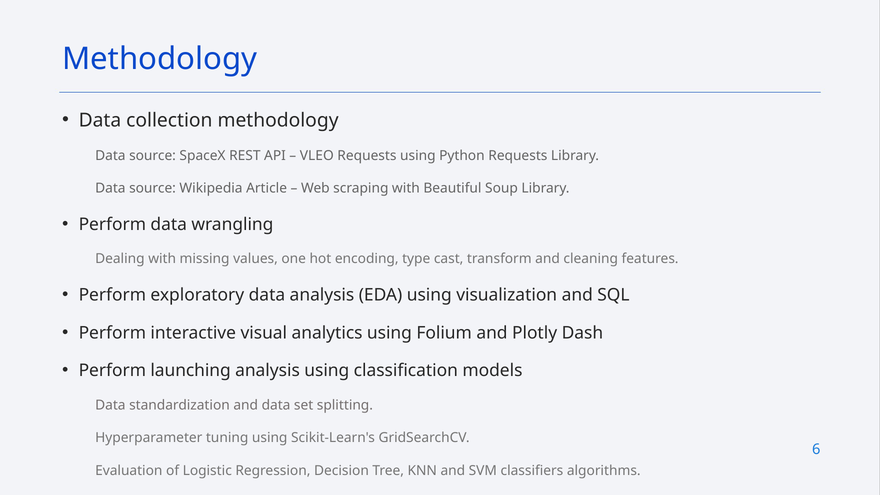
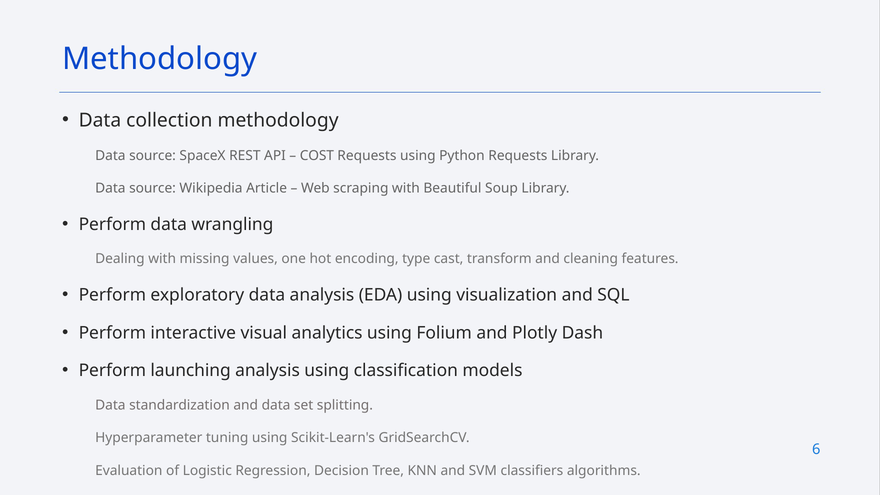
VLEO: VLEO -> COST
